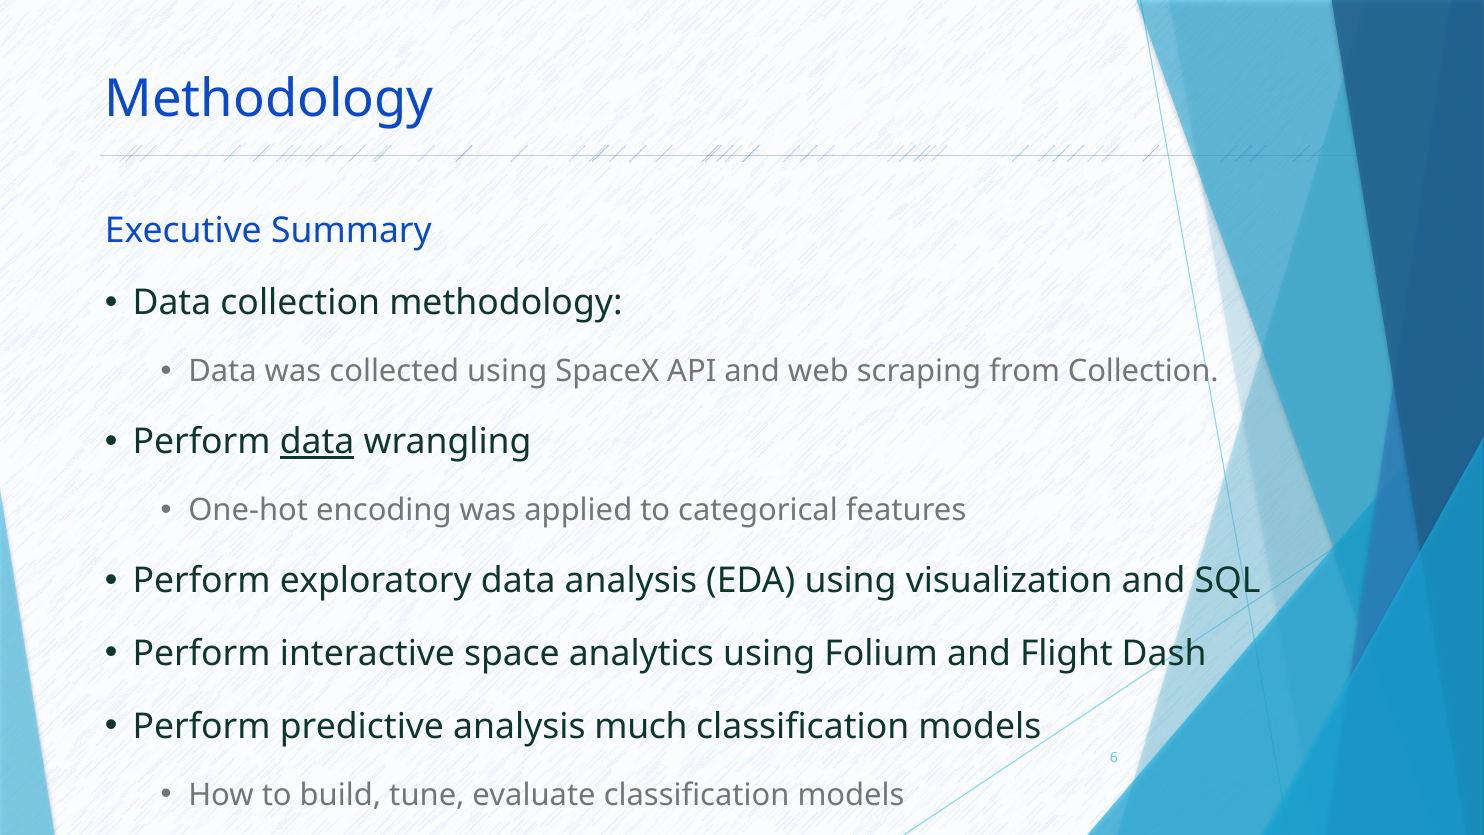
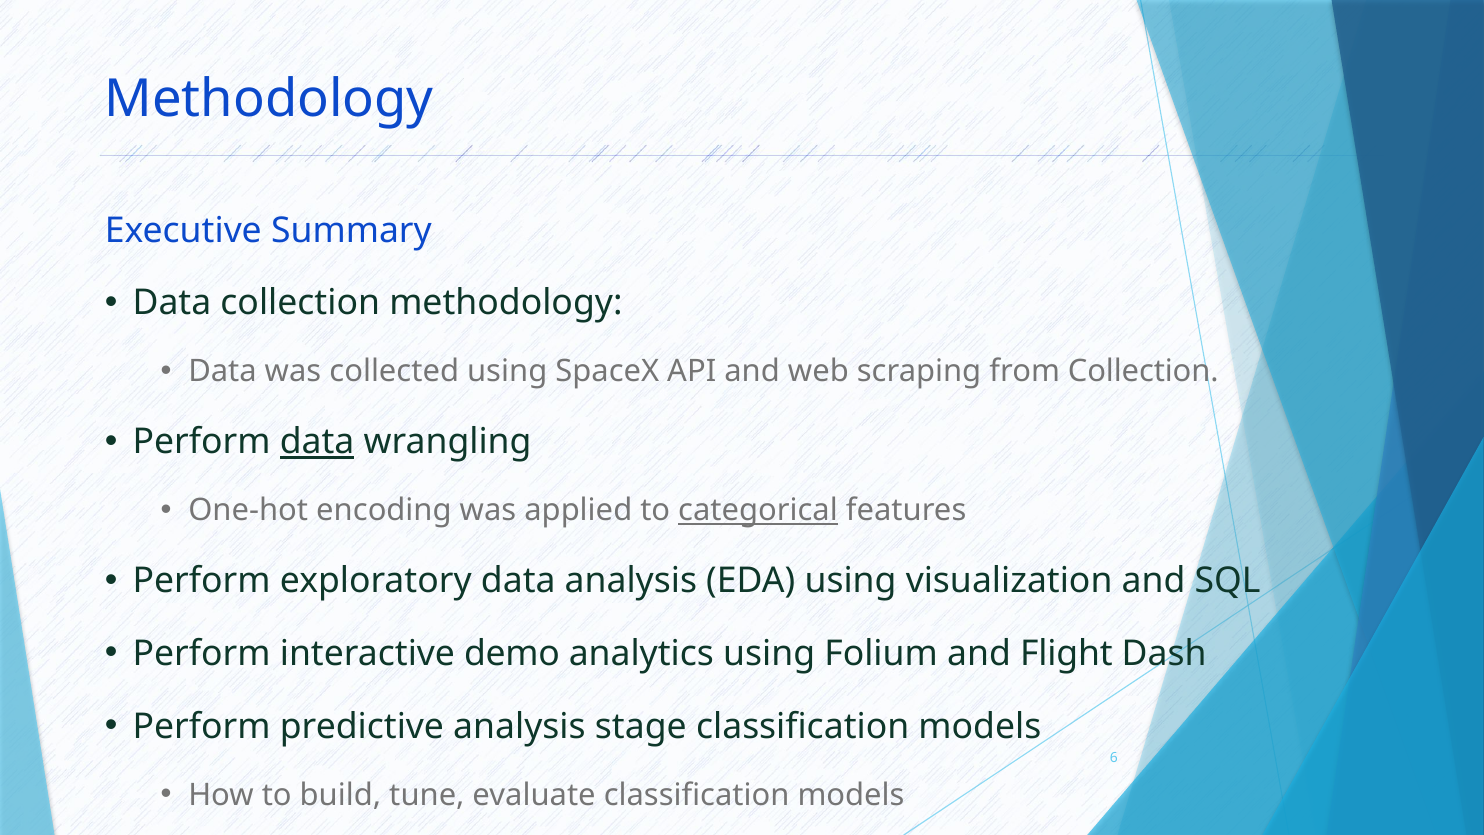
categorical underline: none -> present
space: space -> demo
much: much -> stage
